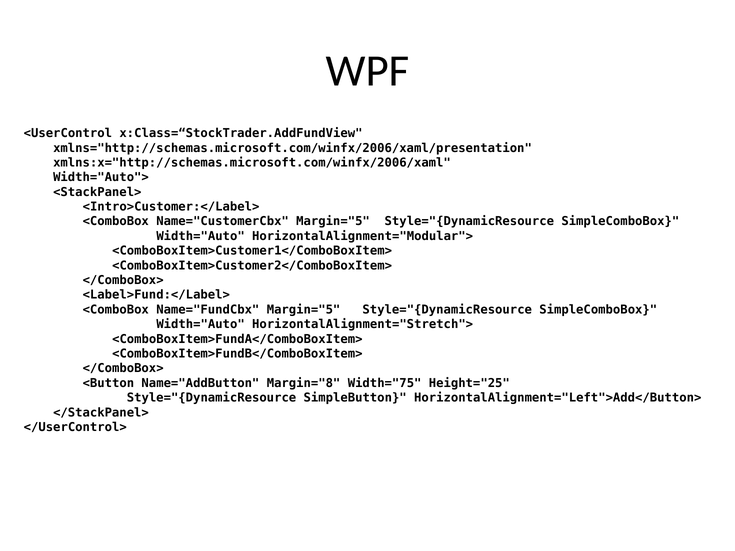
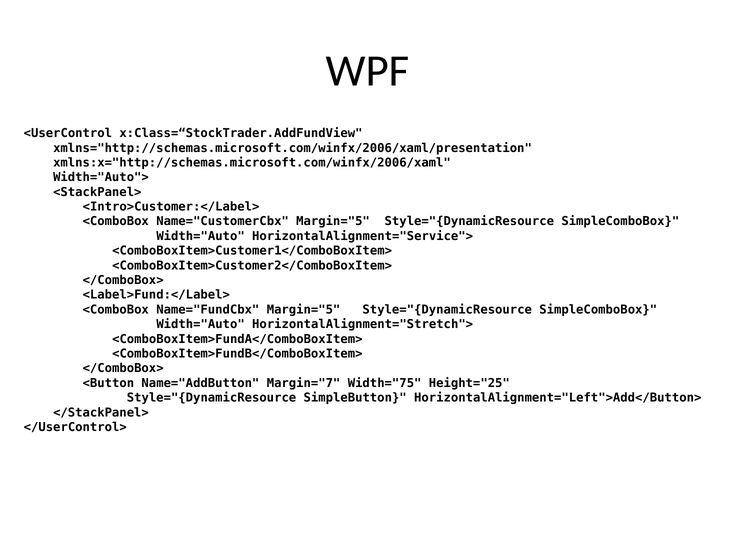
HorizontalAlignment="Modular">: HorizontalAlignment="Modular"> -> HorizontalAlignment="Service">
Margin="8: Margin="8 -> Margin="7
